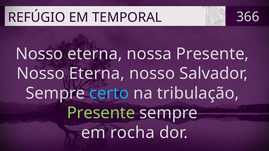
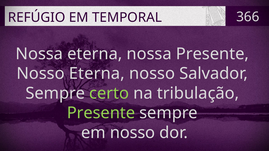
Nosso at (39, 54): Nosso -> Nossa
certo colour: light blue -> light green
em rocha: rocha -> nosso
